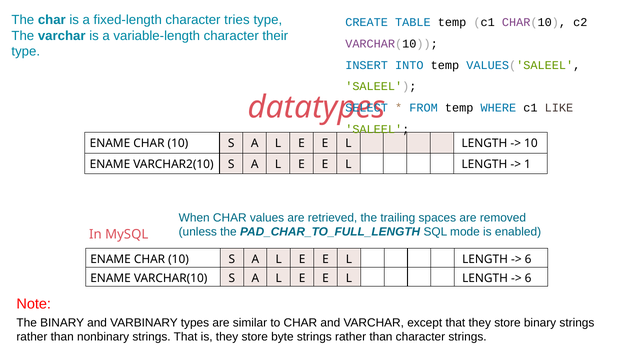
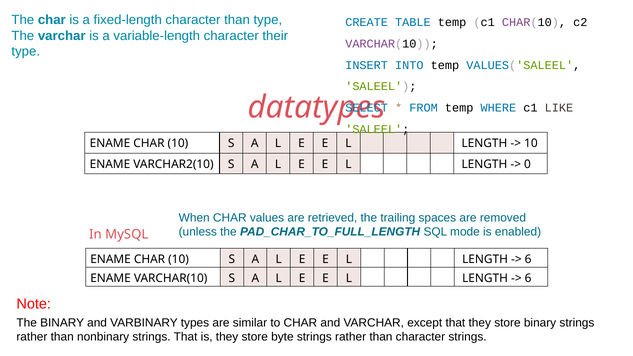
character tries: tries -> than
1: 1 -> 0
